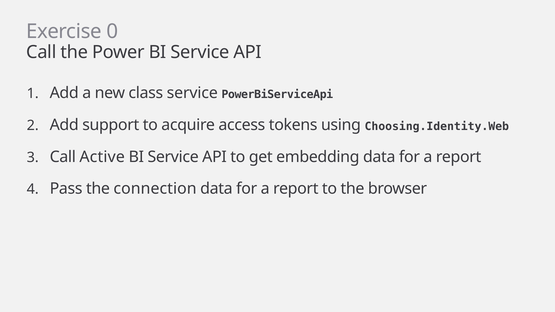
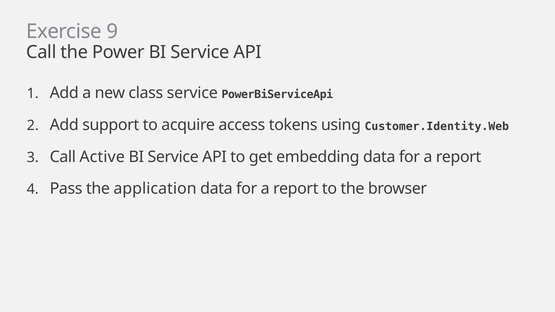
0: 0 -> 9
Choosing.Identity.Web: Choosing.Identity.Web -> Customer.Identity.Web
connection: connection -> application
